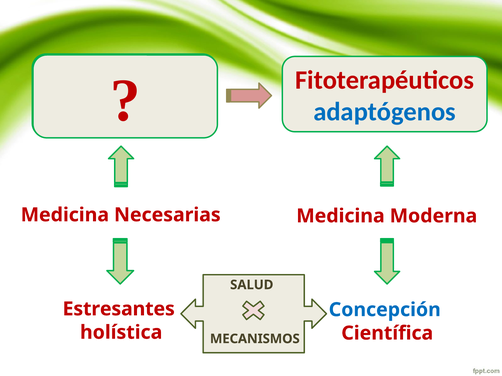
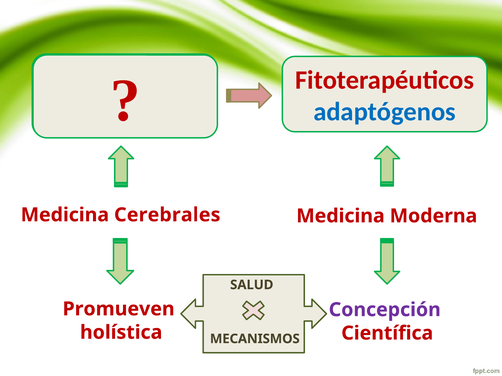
Necesarias: Necesarias -> Cerebrales
Estresantes: Estresantes -> Promueven
Concepción colour: blue -> purple
